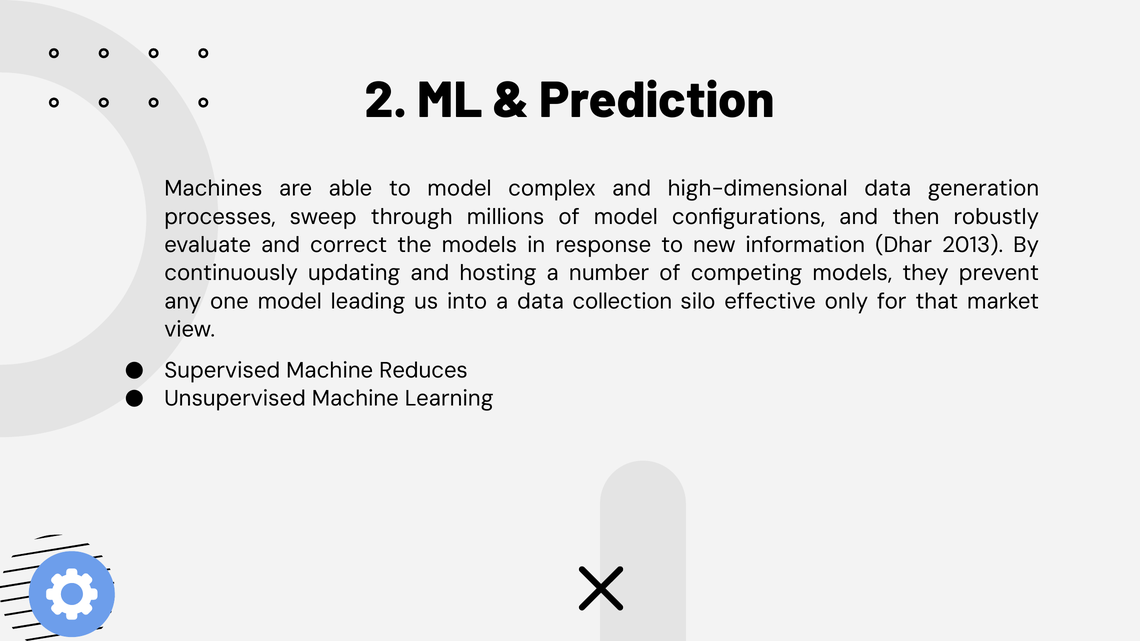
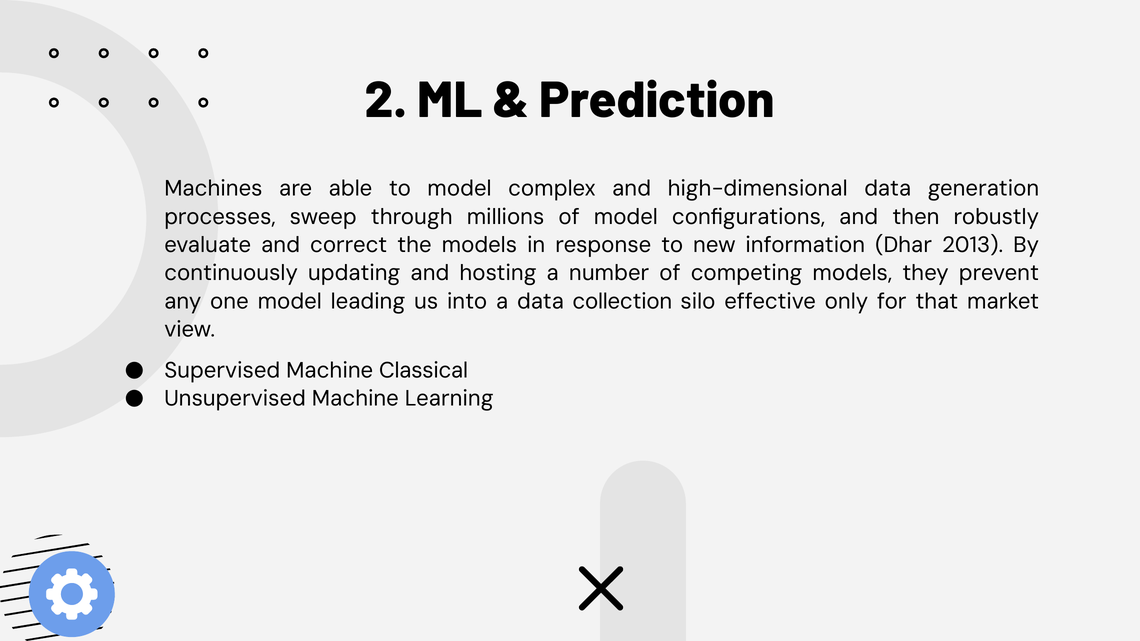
Reduces: Reduces -> Classical
